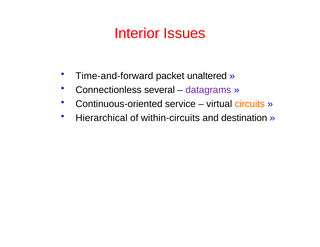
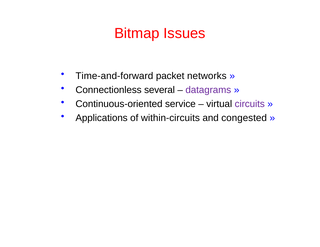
Interior: Interior -> Bitmap
unaltered: unaltered -> networks
circuits colour: orange -> purple
Hierarchical: Hierarchical -> Applications
destination: destination -> congested
